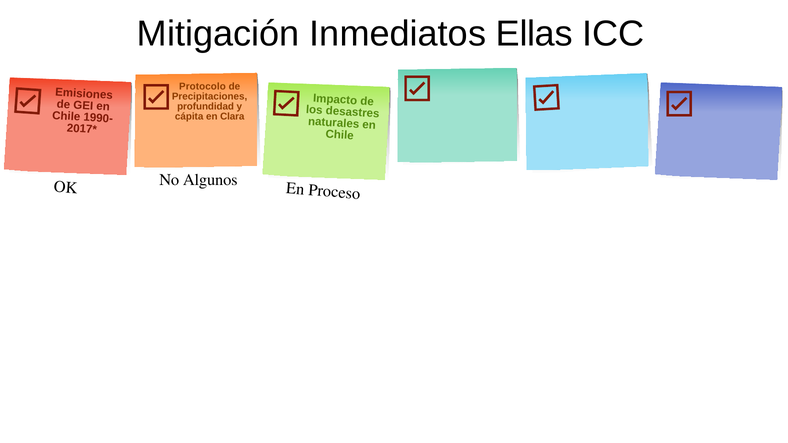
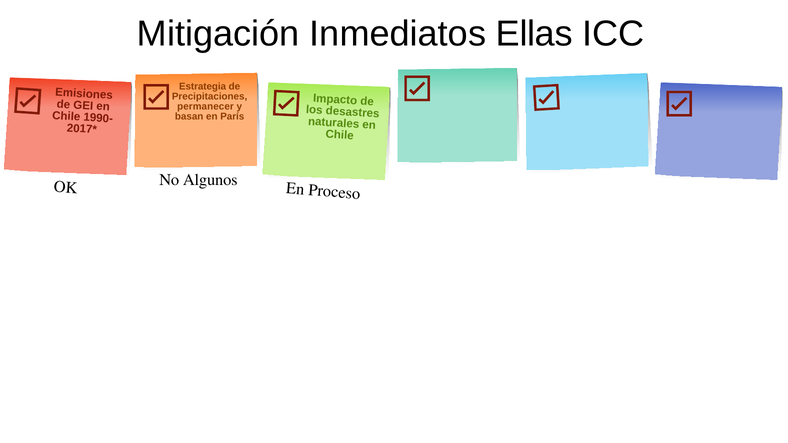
Protocolo: Protocolo -> Estrategia
profundidad: profundidad -> permanecer
cápita: cápita -> basan
Clara: Clara -> París
